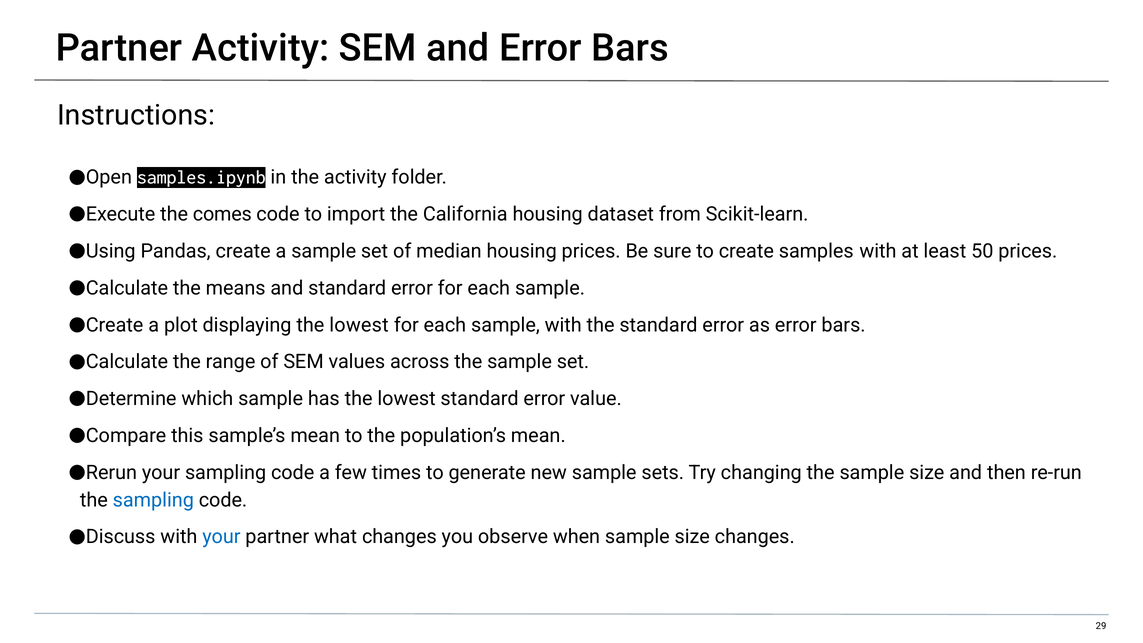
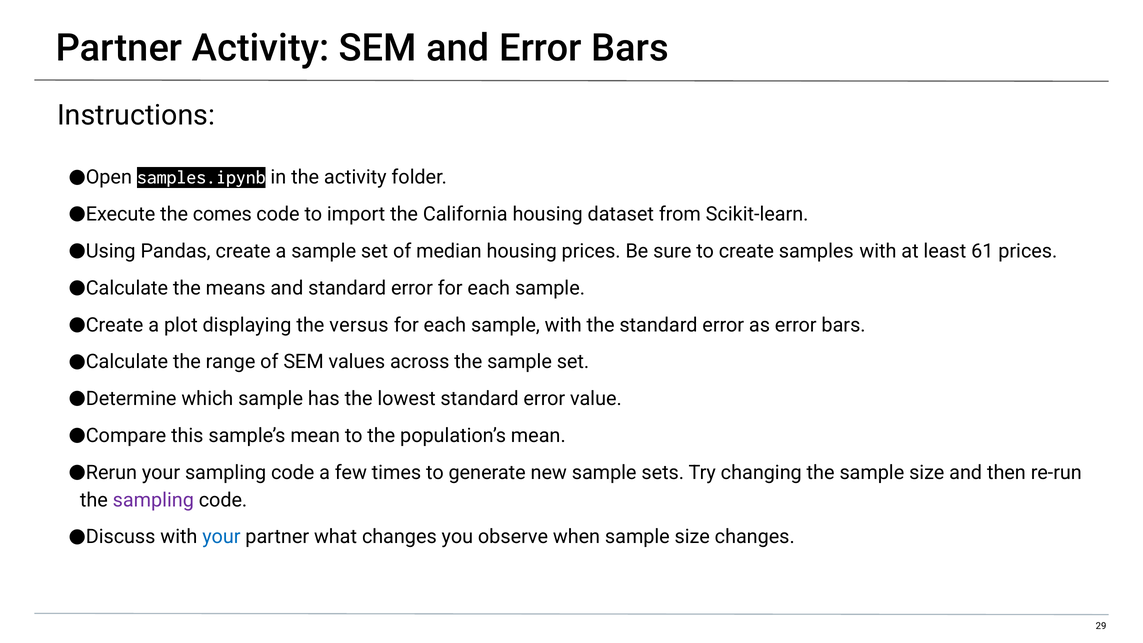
50: 50 -> 61
displaying the lowest: lowest -> versus
sampling at (153, 500) colour: blue -> purple
